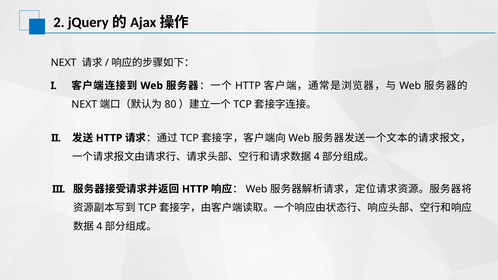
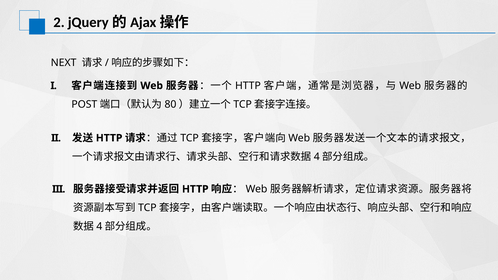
NEXT at (84, 104): NEXT -> POST
